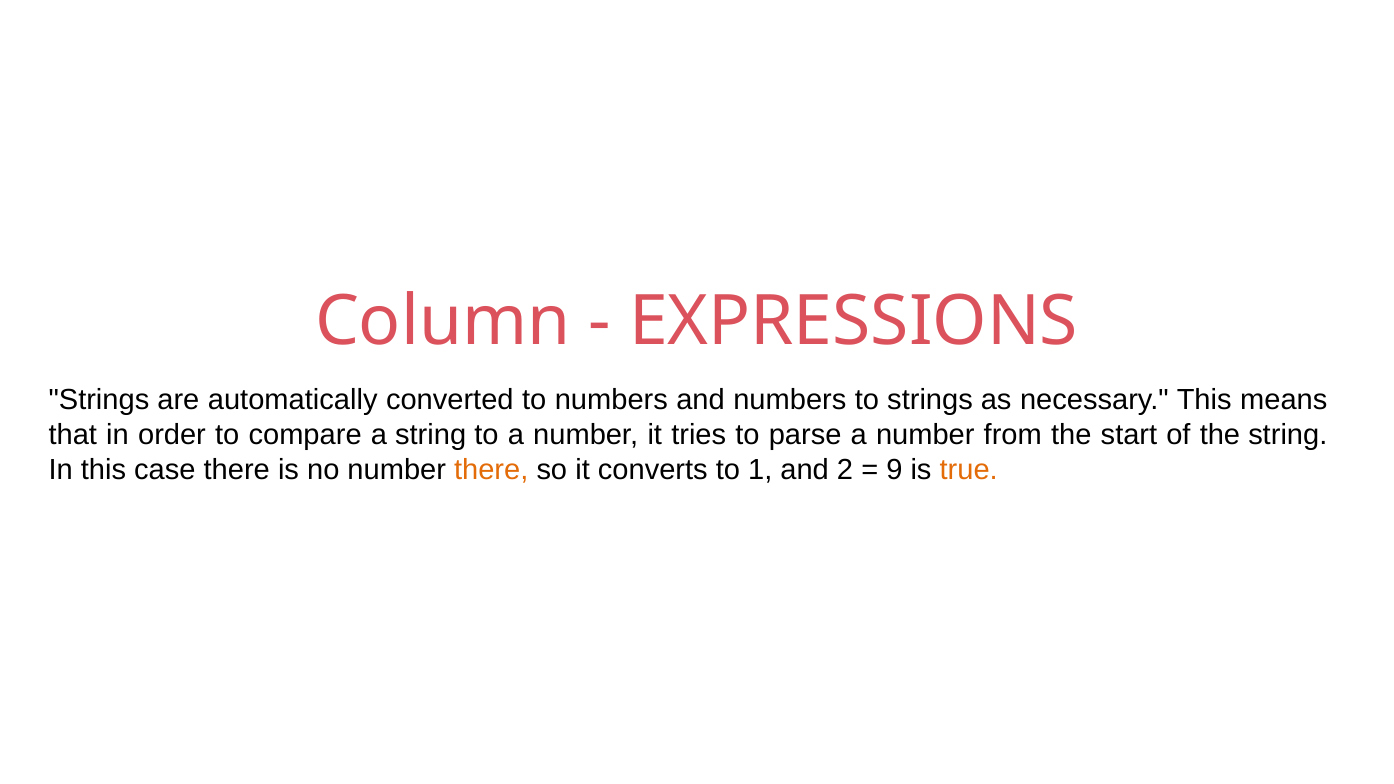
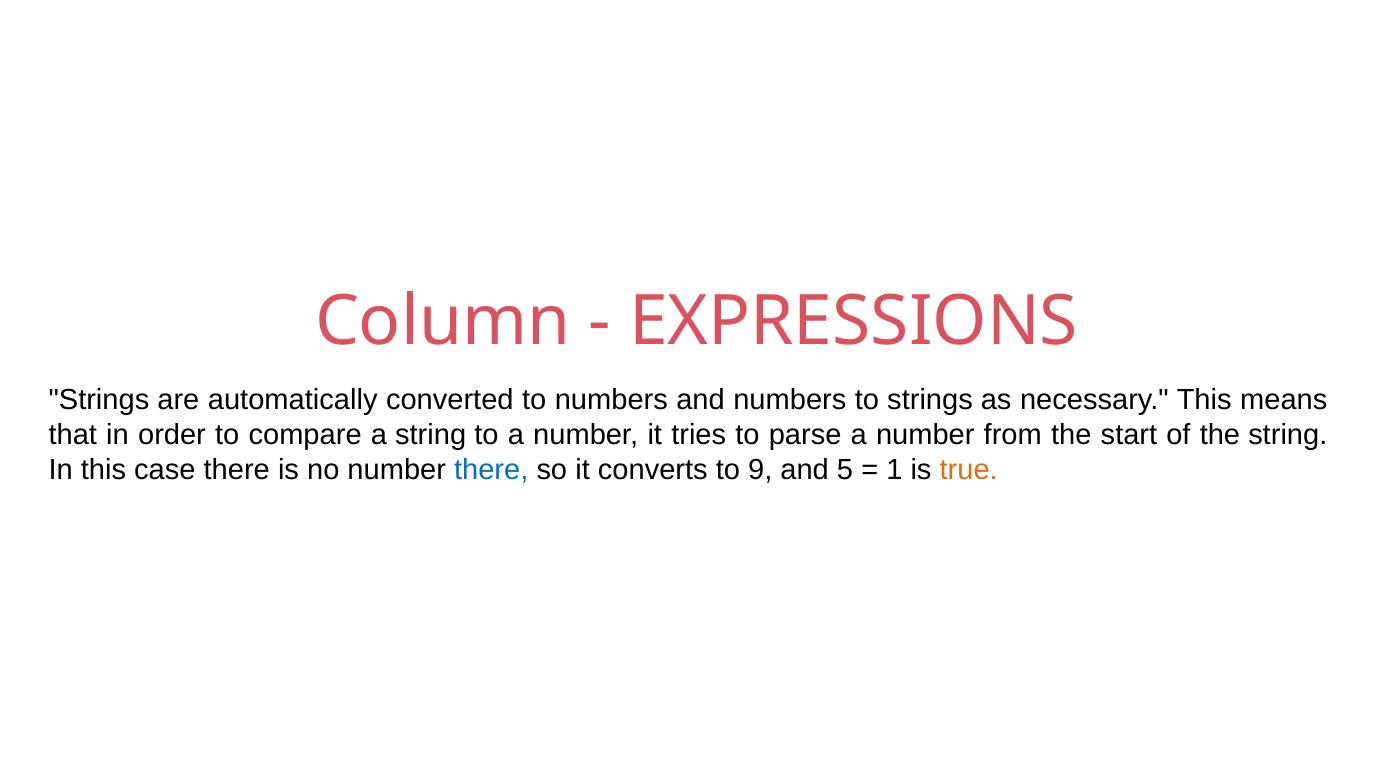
there at (491, 470) colour: orange -> blue
1: 1 -> 9
2: 2 -> 5
9: 9 -> 1
